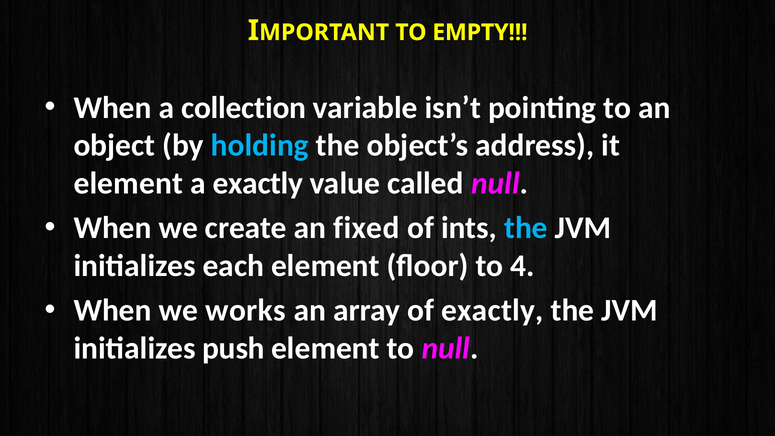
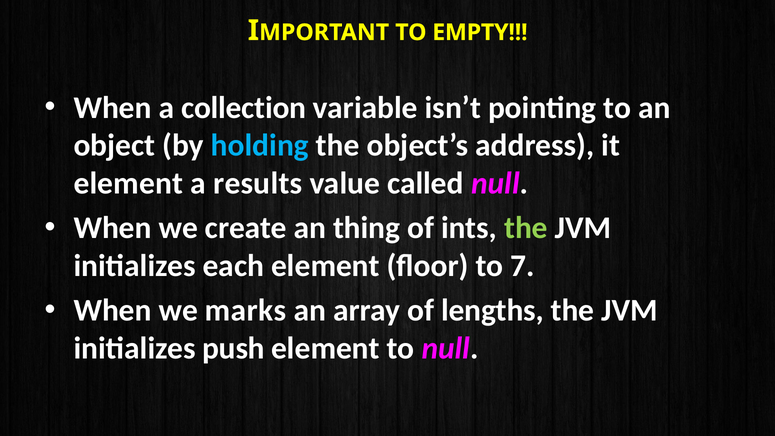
a exactly: exactly -> results
fixed: fixed -> thing
the at (526, 228) colour: light blue -> light green
4: 4 -> 7
works: works -> marks
of exactly: exactly -> lengths
